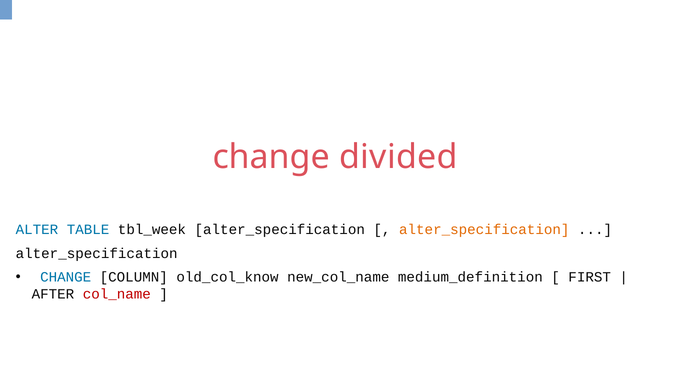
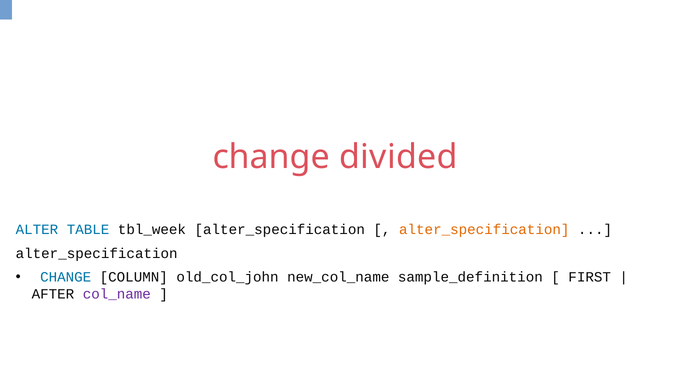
old_col_know: old_col_know -> old_col_john
medium_definition: medium_definition -> sample_definition
col_name colour: red -> purple
